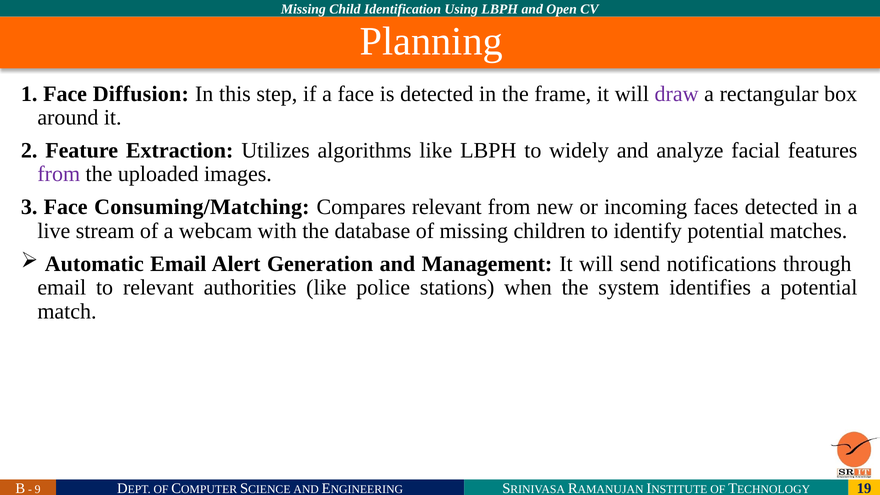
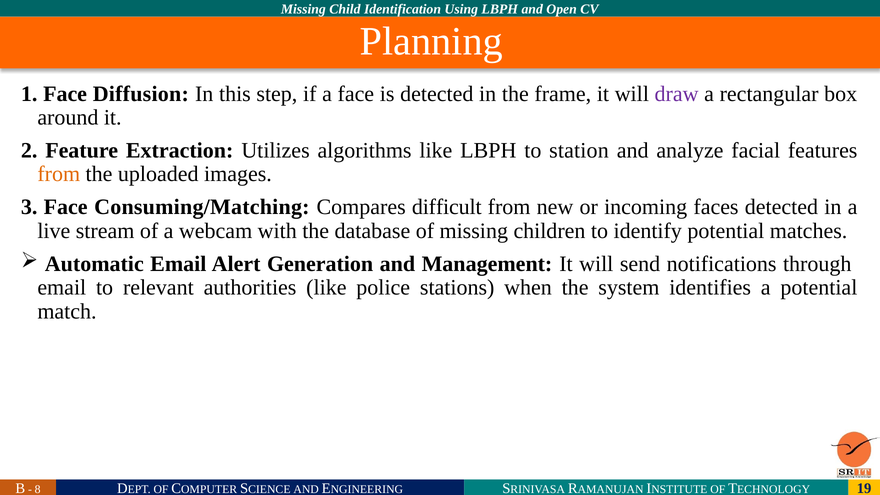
widely: widely -> station
from at (59, 174) colour: purple -> orange
Compares relevant: relevant -> difficult
9: 9 -> 8
